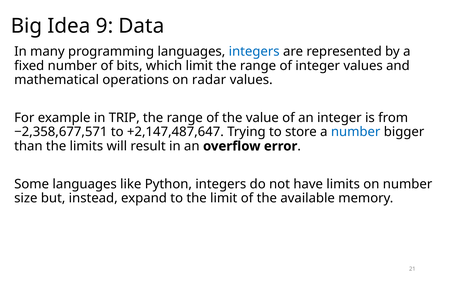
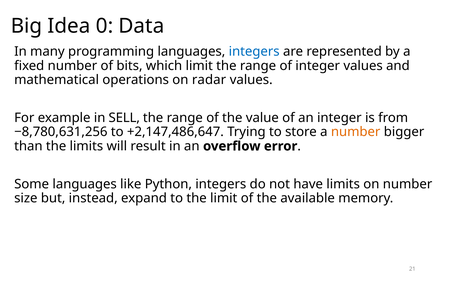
9: 9 -> 0
TRIP: TRIP -> SELL
−2,358,677,571: −2,358,677,571 -> −8,780,631,256
+2,147,487,647: +2,147,487,647 -> +2,147,486,647
number at (356, 132) colour: blue -> orange
